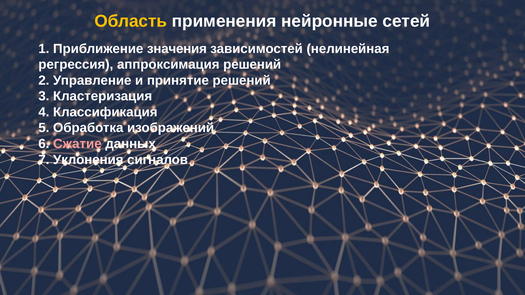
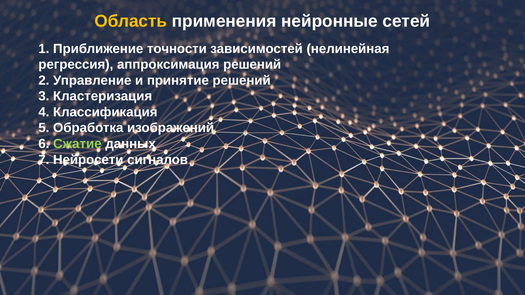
значения: значения -> точности
Сжатие colour: pink -> light green
Уклонения: Уклонения -> Нейросети
